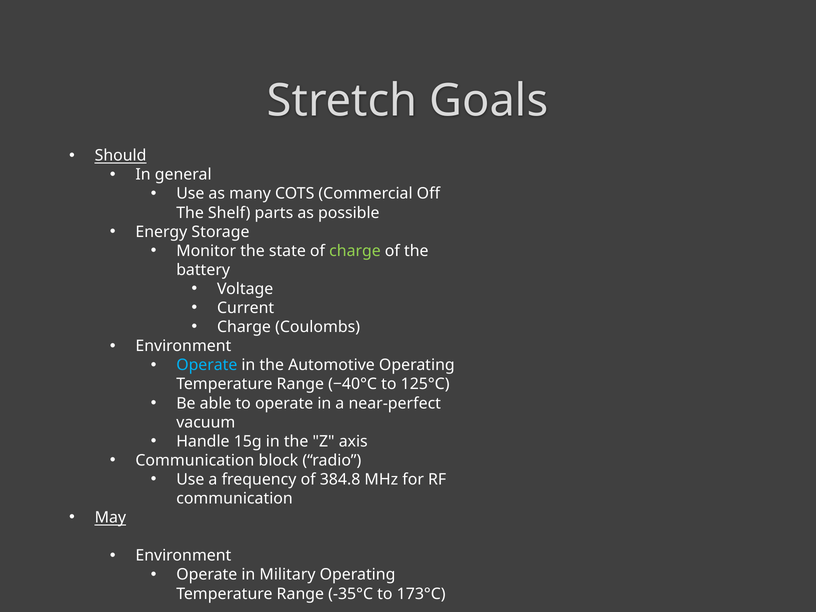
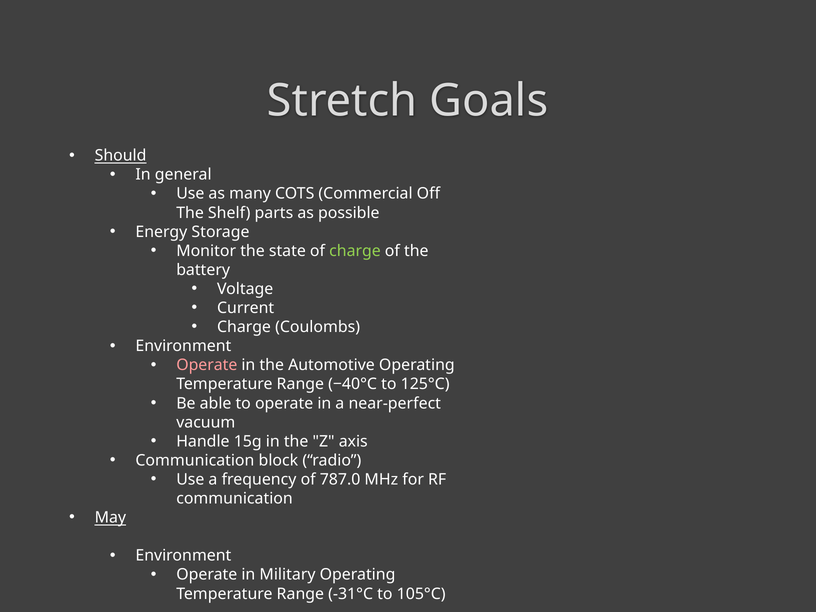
Operate at (207, 365) colour: light blue -> pink
384.8: 384.8 -> 787.0
-35°C: -35°C -> -31°C
173°C: 173°C -> 105°C
